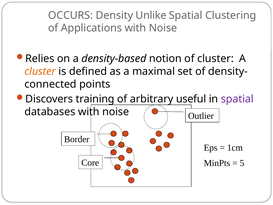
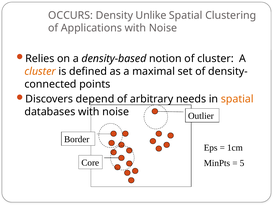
training: training -> depend
useful: useful -> needs
spatial at (237, 99) colour: purple -> orange
